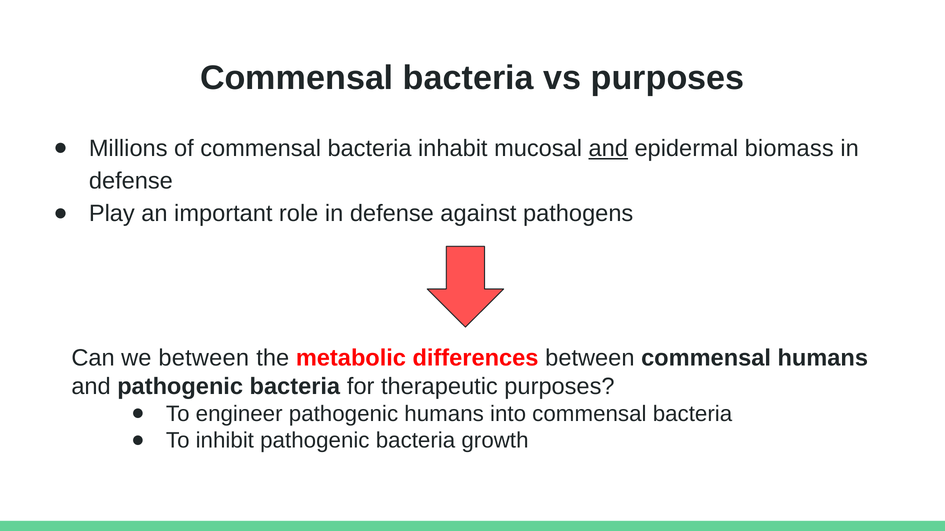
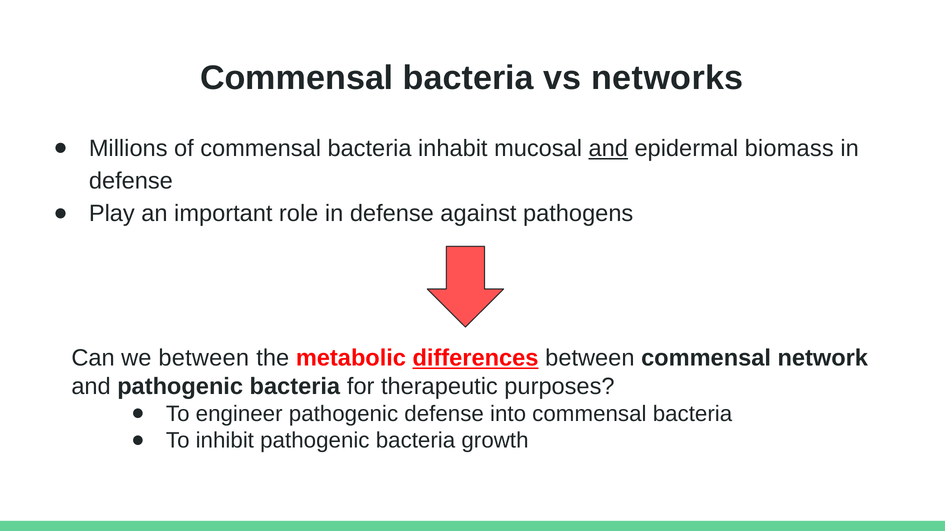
vs purposes: purposes -> networks
differences underline: none -> present
commensal humans: humans -> network
pathogenic humans: humans -> defense
